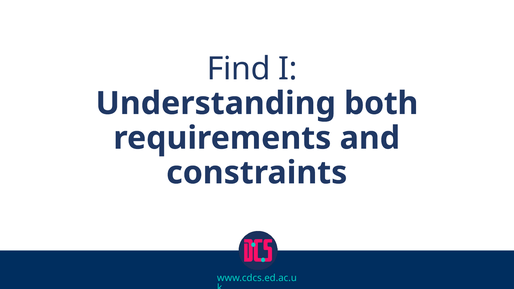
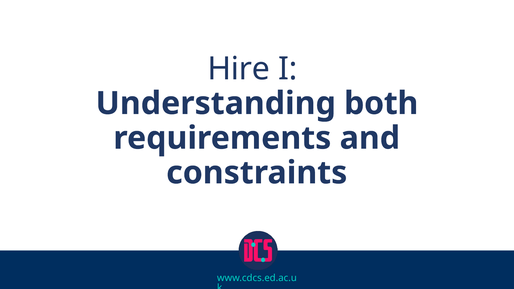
Find: Find -> Hire
